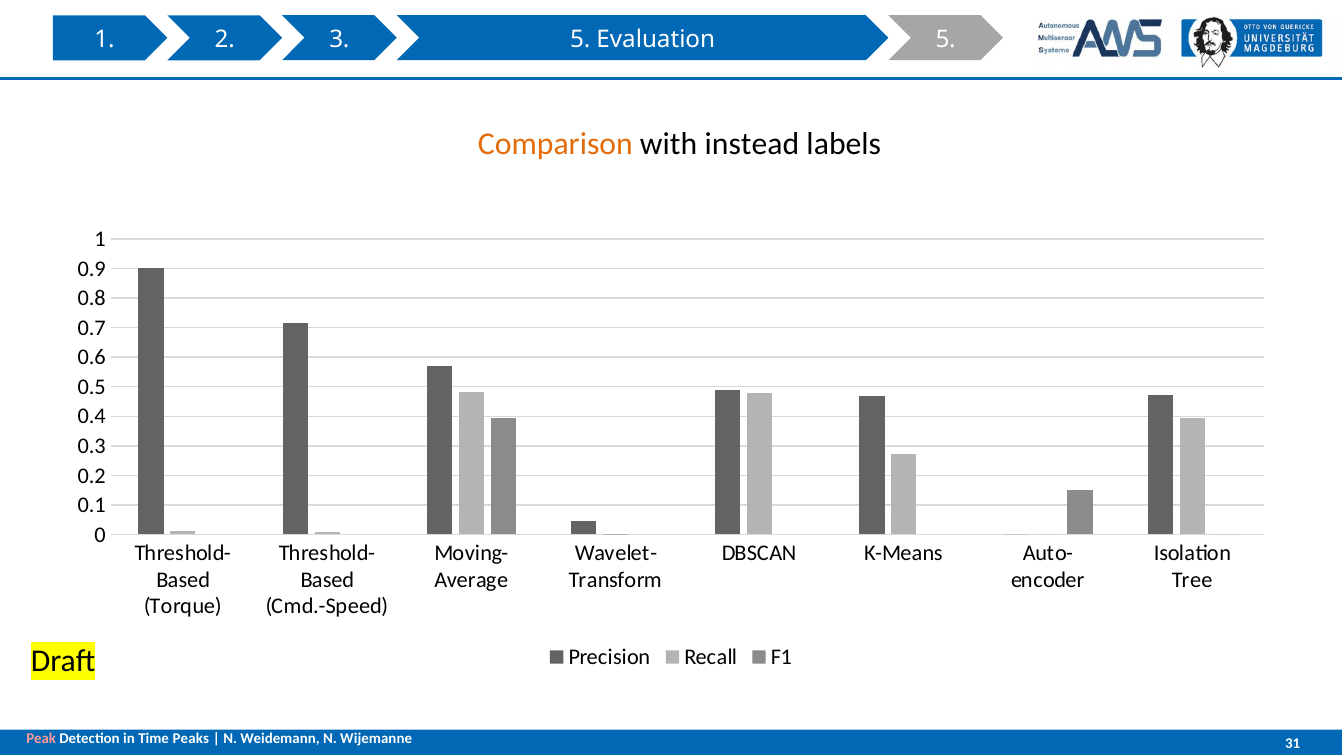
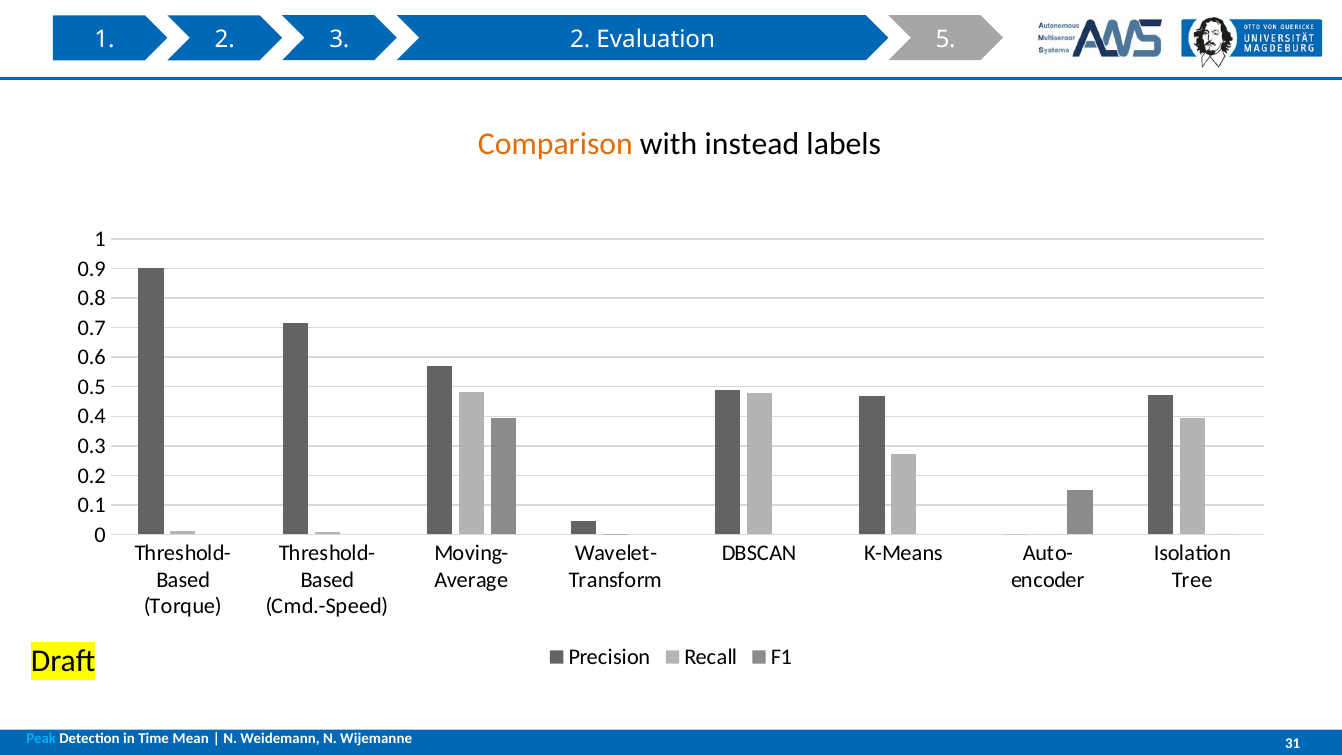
3 5: 5 -> 2
Peak colour: pink -> light blue
Peaks: Peaks -> Mean
